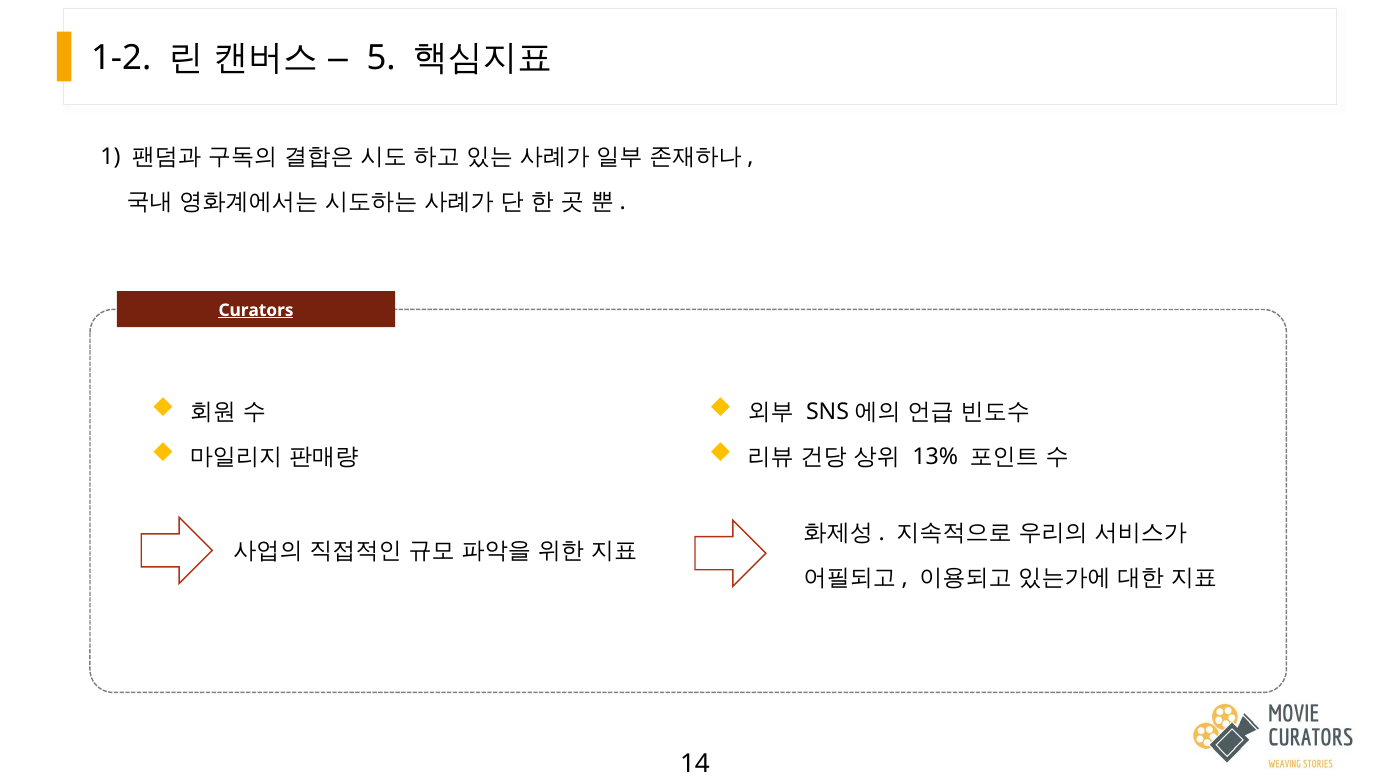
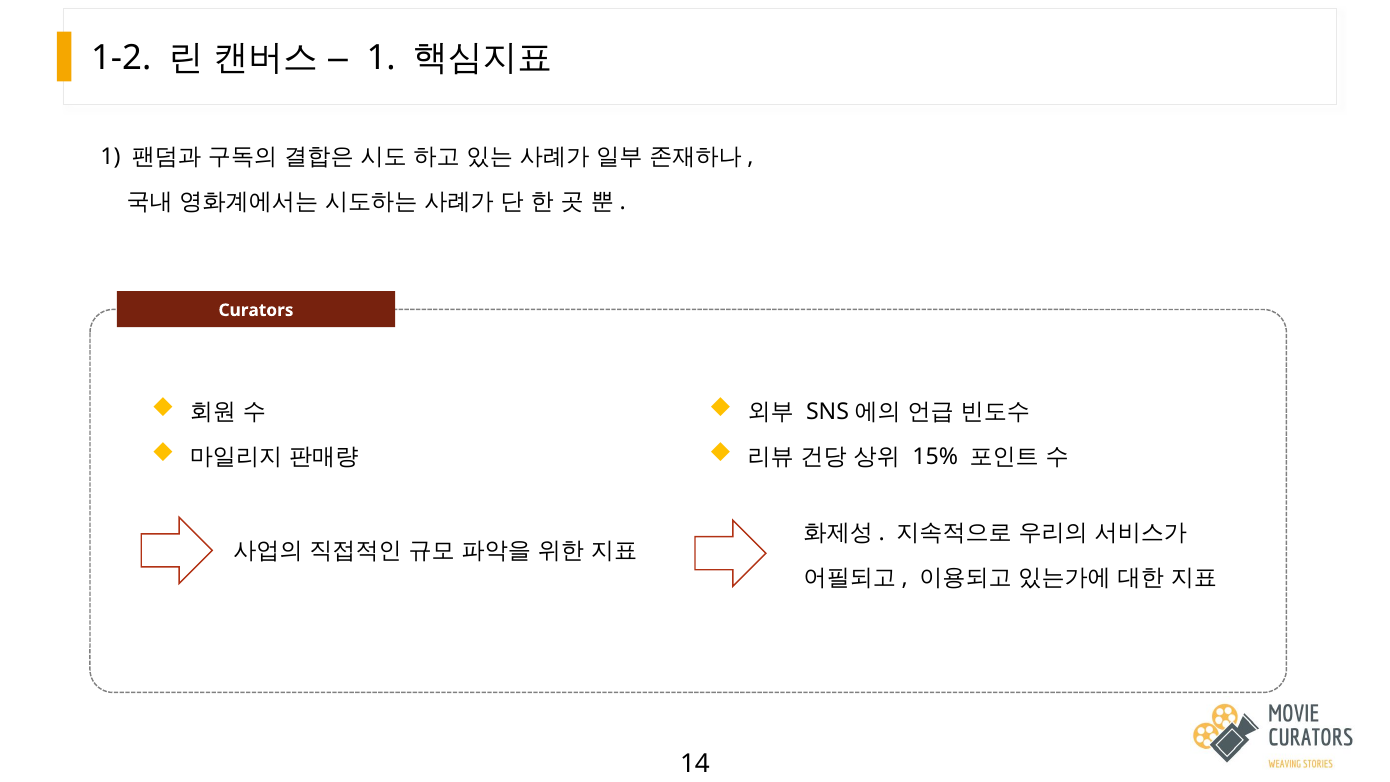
5 at (381, 58): 5 -> 1
Curators underline: present -> none
13%: 13% -> 15%
